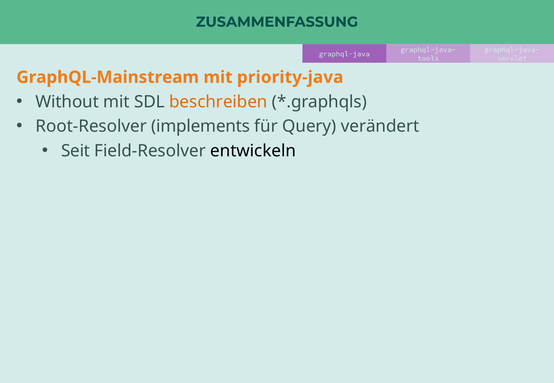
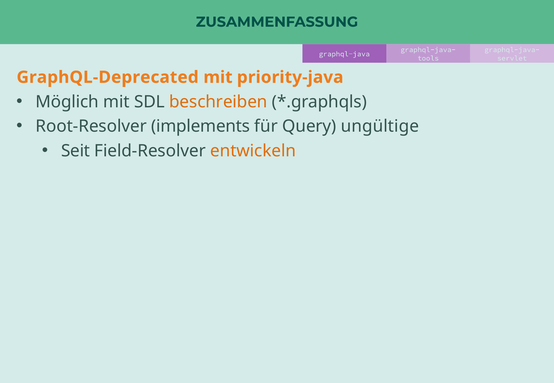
GraphQL-Mainstream: GraphQL-Mainstream -> GraphQL-Deprecated
Without: Without -> Möglich
verändert: verändert -> ungültige
entwickeln colour: black -> orange
